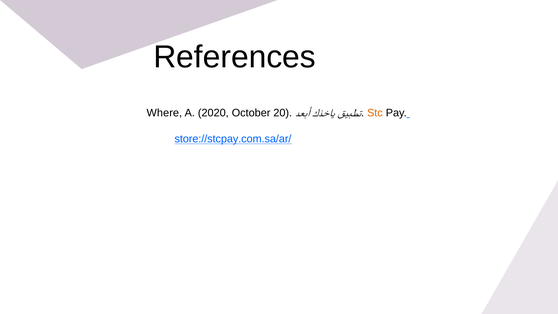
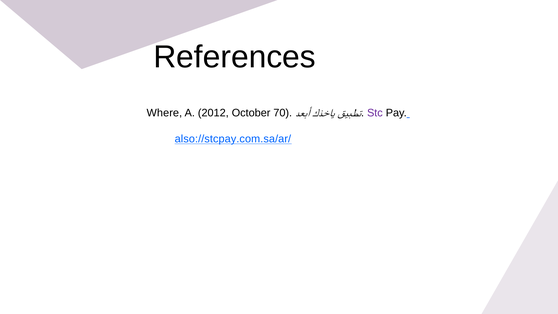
2020: 2020 -> 2012
20: 20 -> 70
Stc colour: orange -> purple
store://stcpay.com.sa/ar/: store://stcpay.com.sa/ar/ -> also://stcpay.com.sa/ar/
